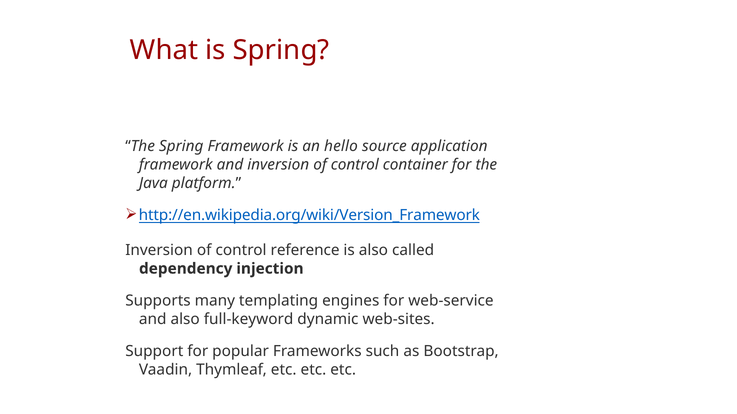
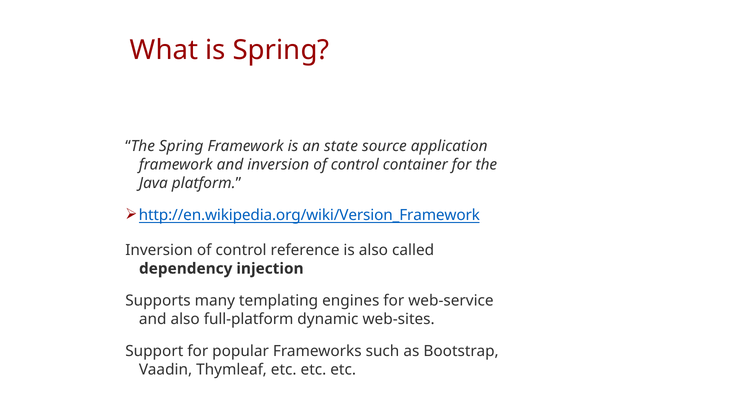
hello: hello -> state
full-keyword: full-keyword -> full-platform
